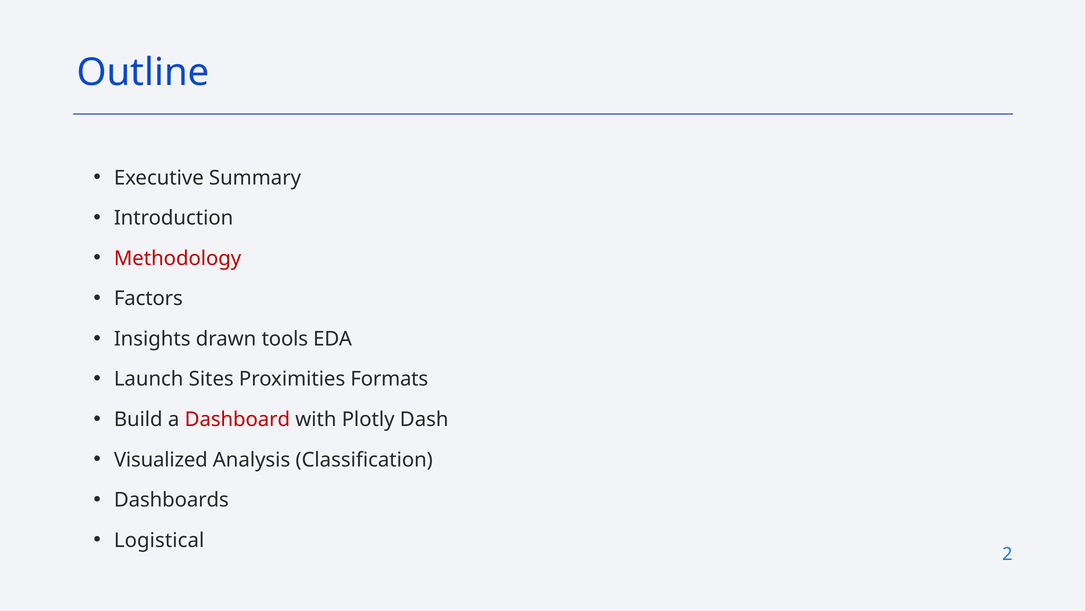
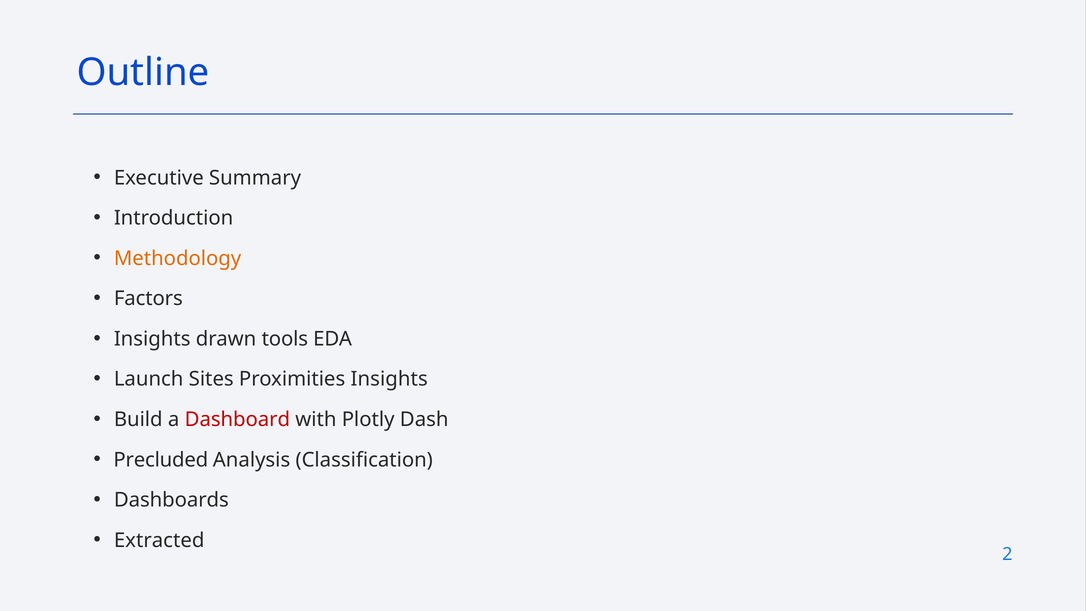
Methodology colour: red -> orange
Proximities Formats: Formats -> Insights
Visualized: Visualized -> Precluded
Logistical: Logistical -> Extracted
